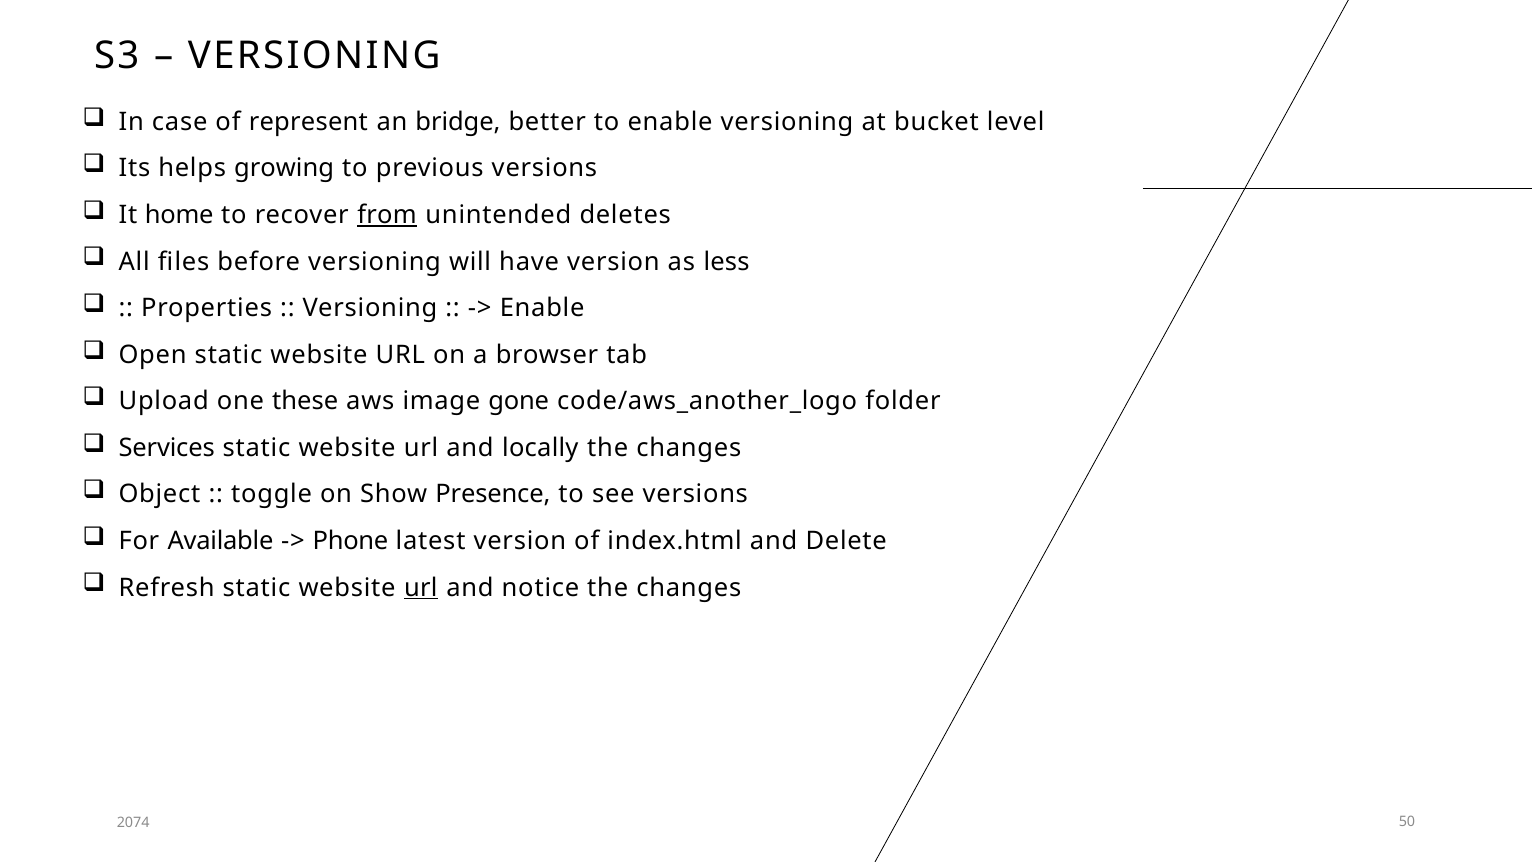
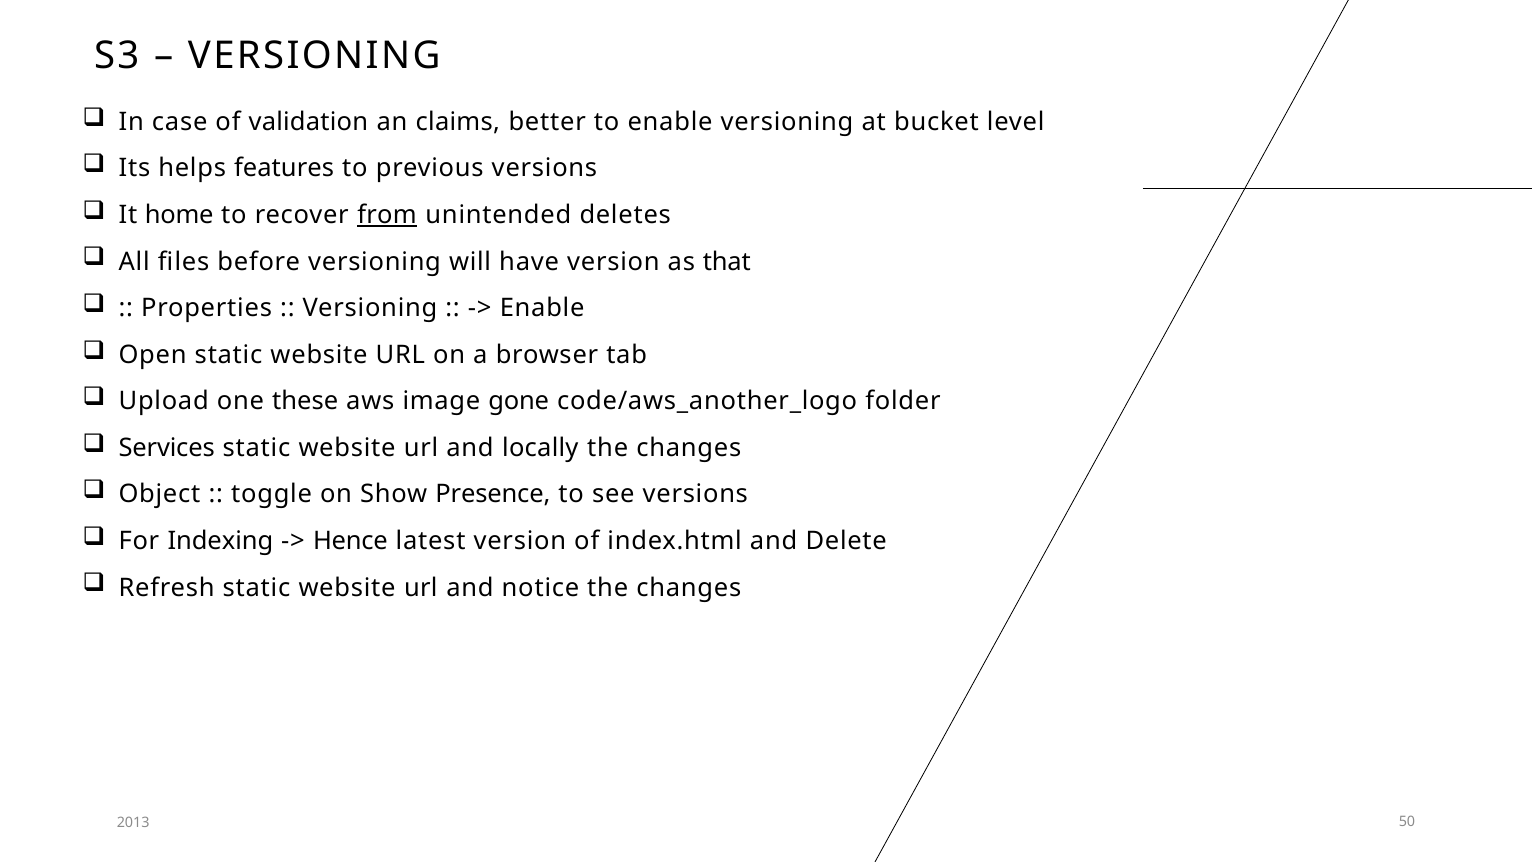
represent: represent -> validation
bridge: bridge -> claims
growing: growing -> features
less: less -> that
Available: Available -> Indexing
Phone: Phone -> Hence
url at (421, 587) underline: present -> none
2074: 2074 -> 2013
